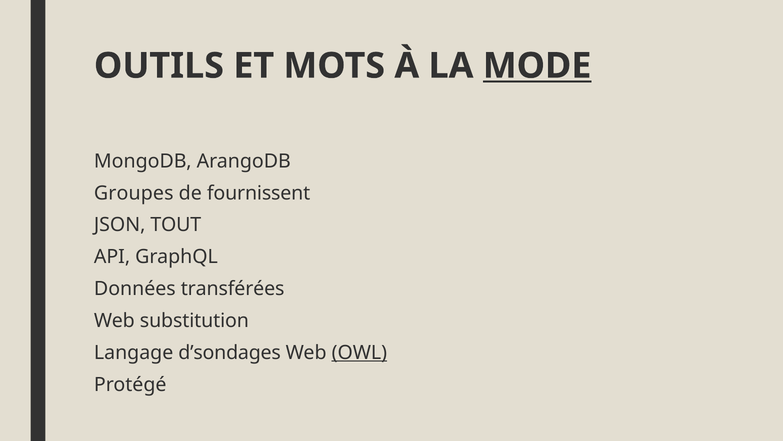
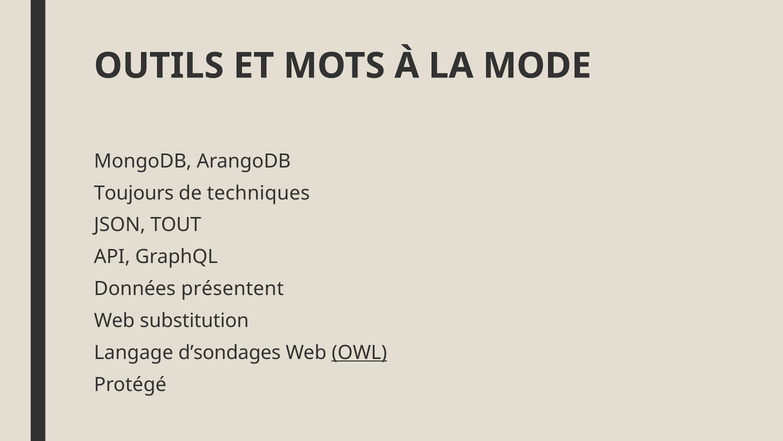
MODE underline: present -> none
Groupes: Groupes -> Toujours
fournissent: fournissent -> techniques
transférées: transférées -> présentent
